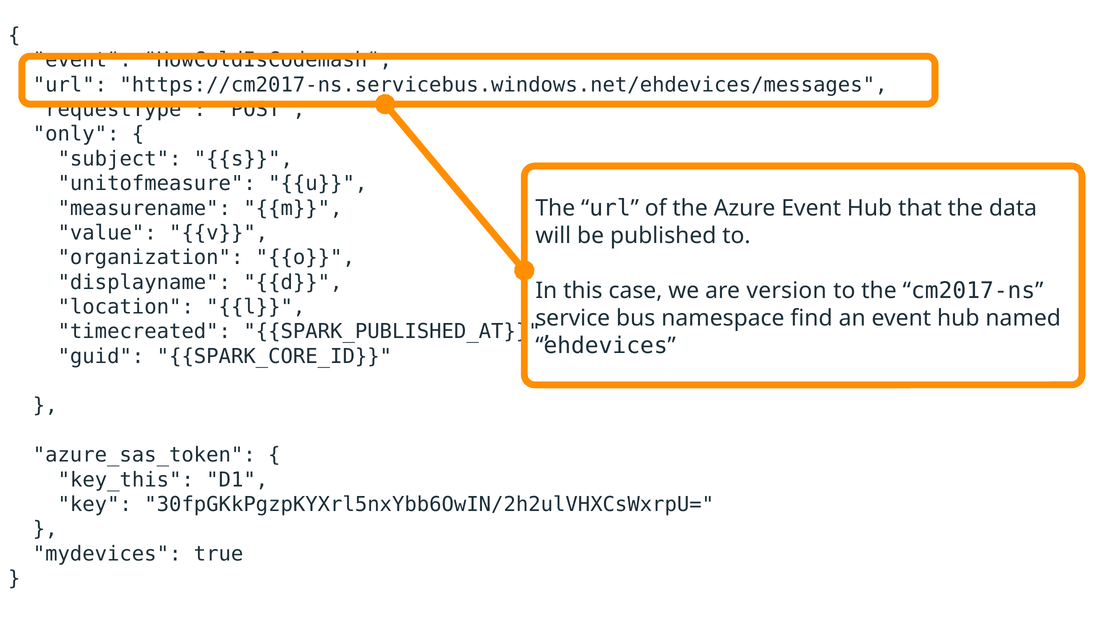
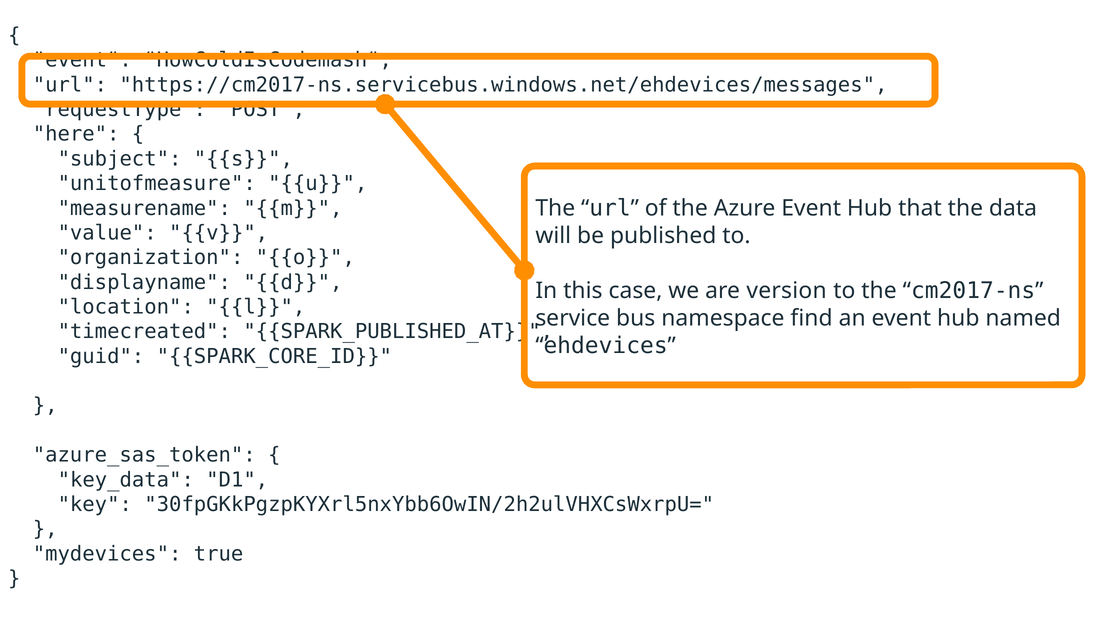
only: only -> here
key_this: key_this -> key_data
